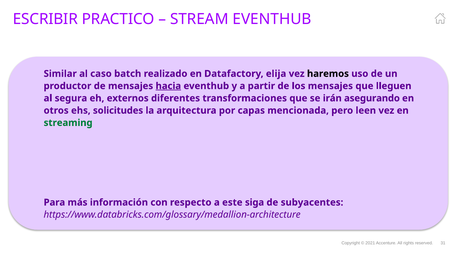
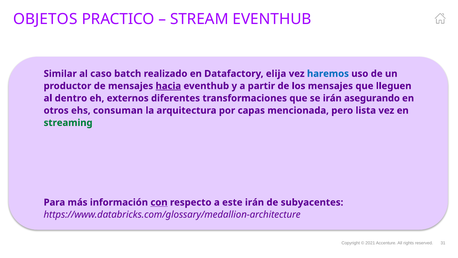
ESCRIBIR: ESCRIBIR -> OBJETOS
haremos colour: black -> blue
segura: segura -> dentro
solicitudes: solicitudes -> consuman
leen: leen -> lista
con underline: none -> present
este siga: siga -> irán
